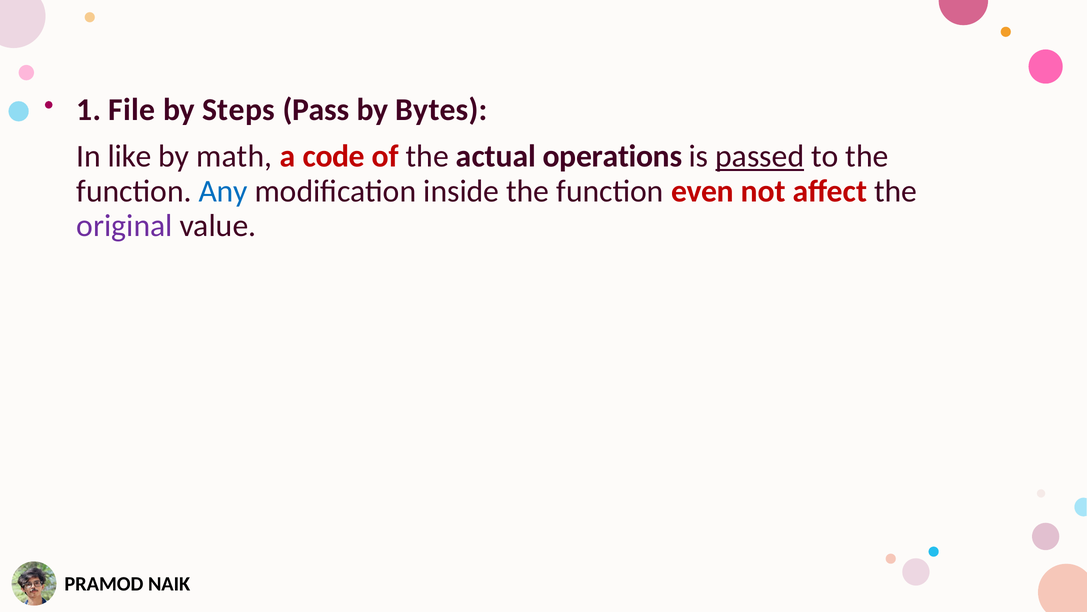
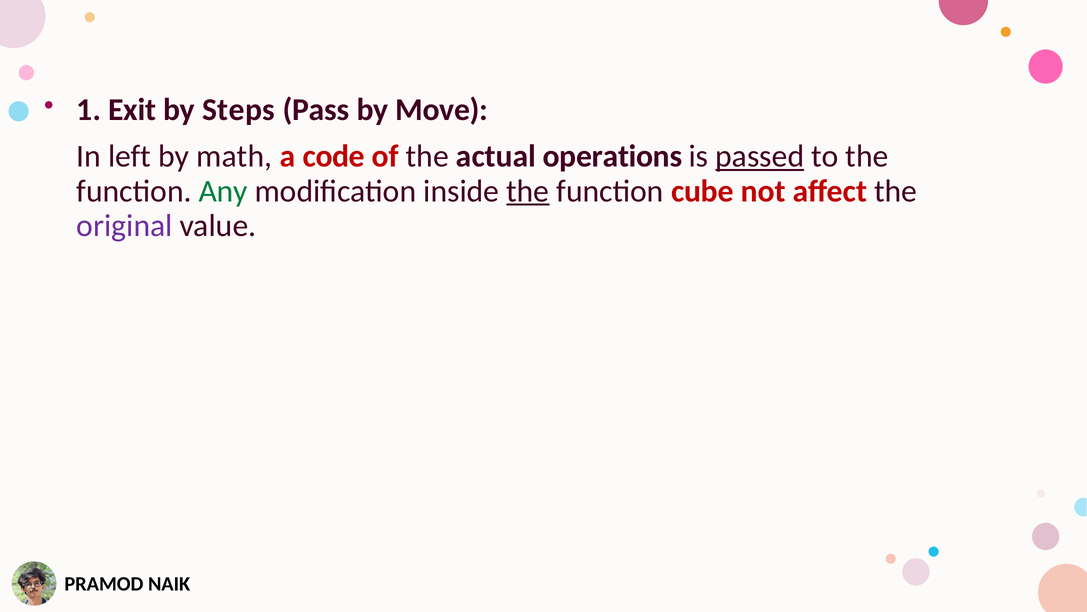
File: File -> Exit
Bytes: Bytes -> Move
like: like -> left
Any colour: blue -> green
the at (528, 191) underline: none -> present
even: even -> cube
